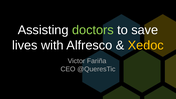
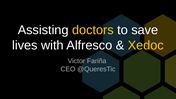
doctors colour: light green -> yellow
